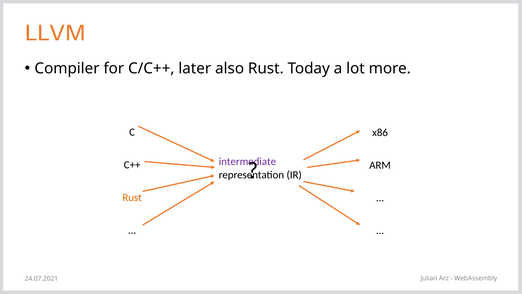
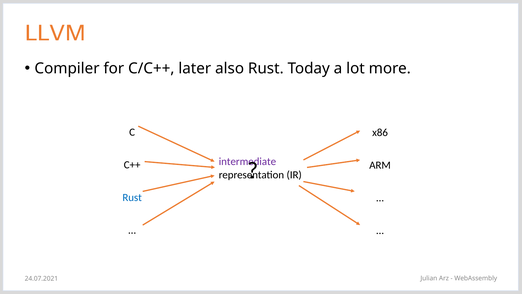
Rust at (132, 197) colour: orange -> blue
